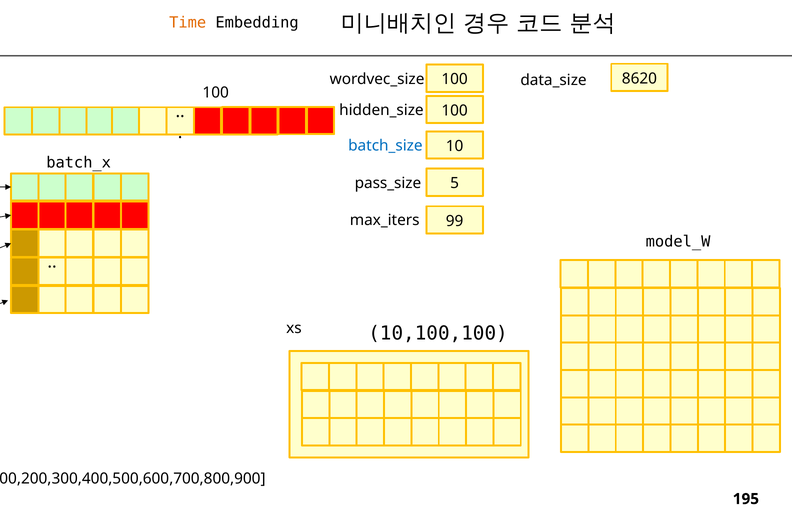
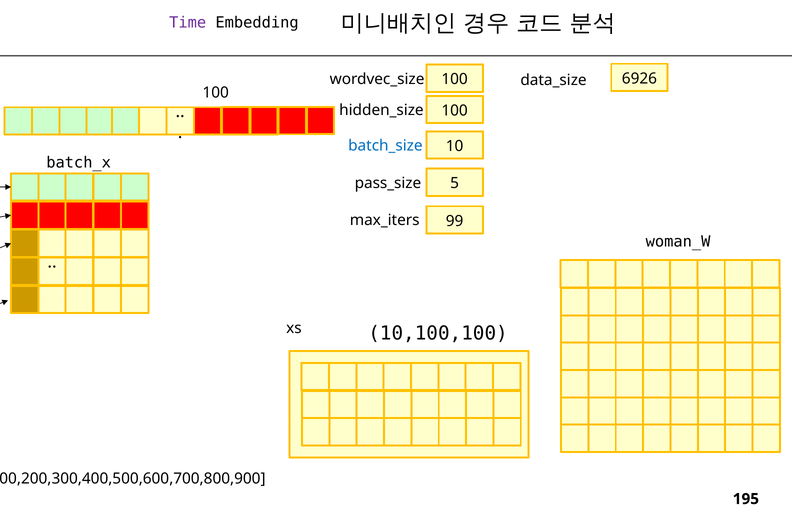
Time colour: orange -> purple
8620: 8620 -> 6926
model_W: model_W -> woman_W
